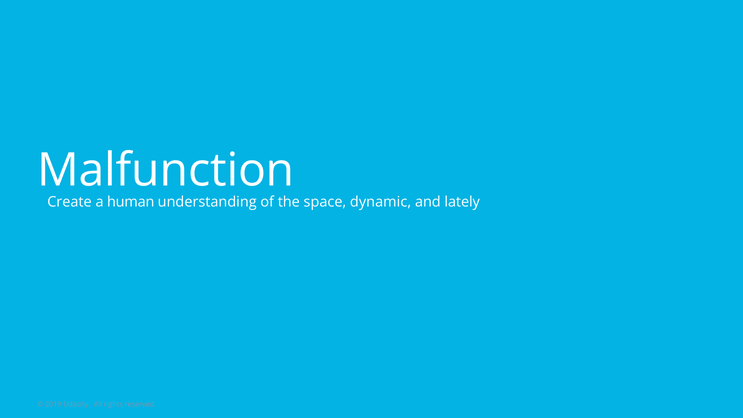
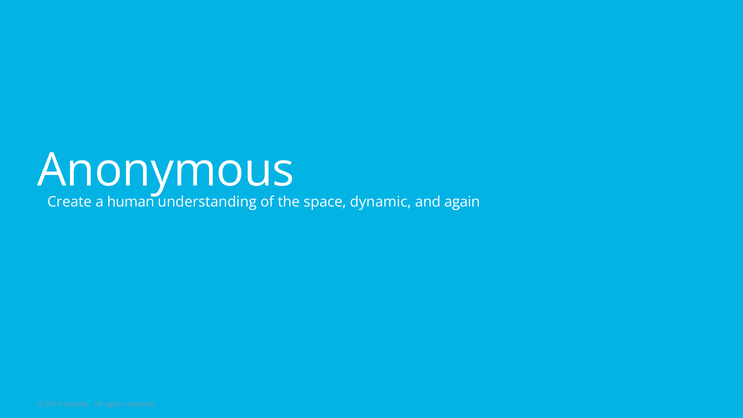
Malfunction: Malfunction -> Anonymous
lately: lately -> again
